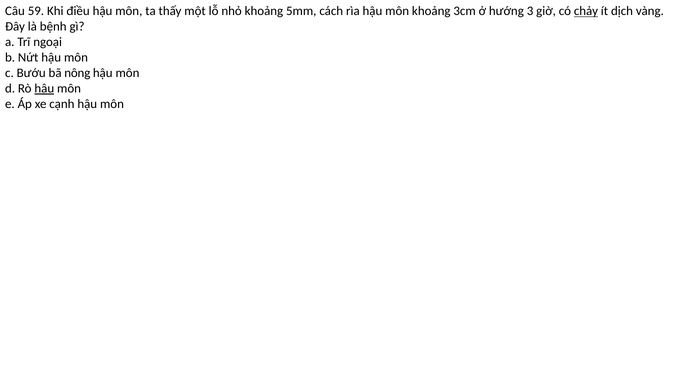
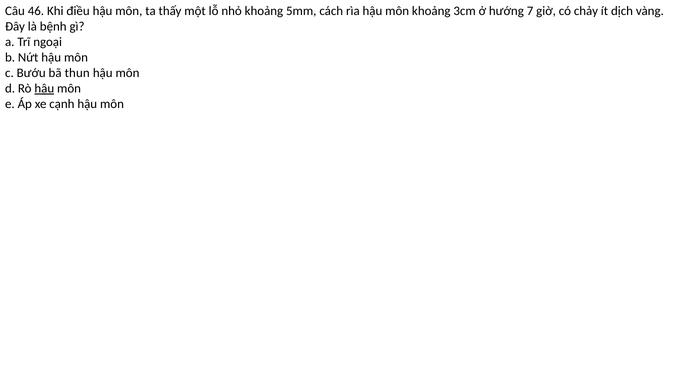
59: 59 -> 46
3: 3 -> 7
chảy underline: present -> none
nông: nông -> thun
